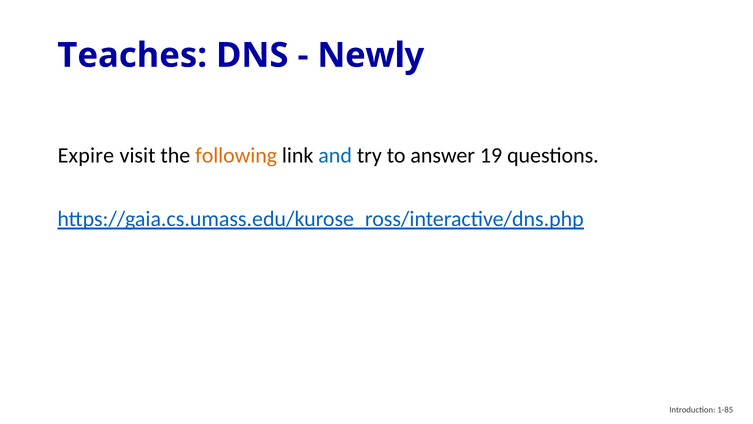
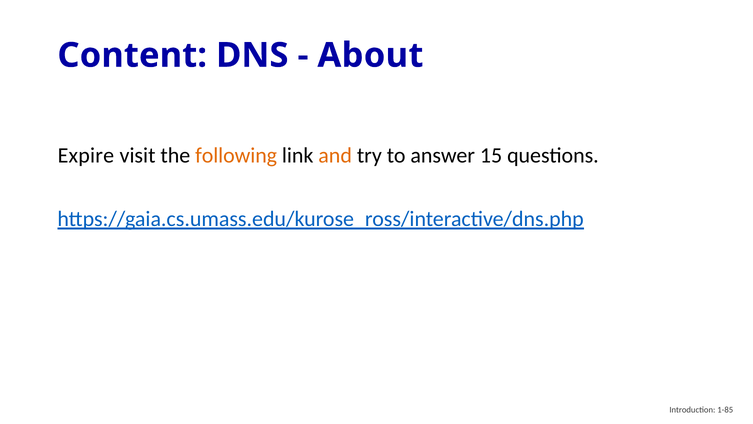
Teaches: Teaches -> Content
Newly: Newly -> About
and colour: blue -> orange
19: 19 -> 15
